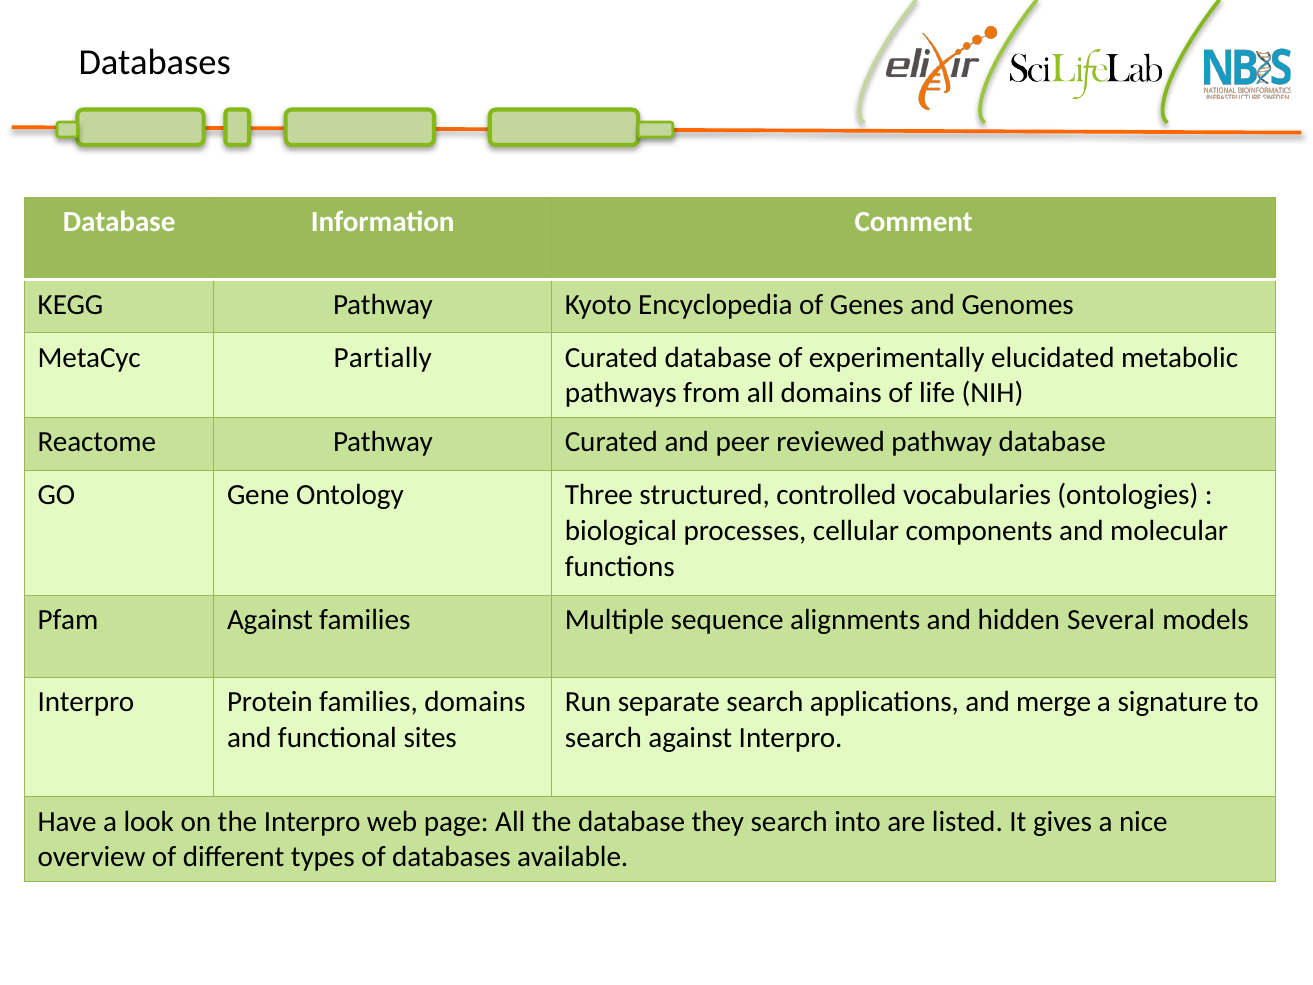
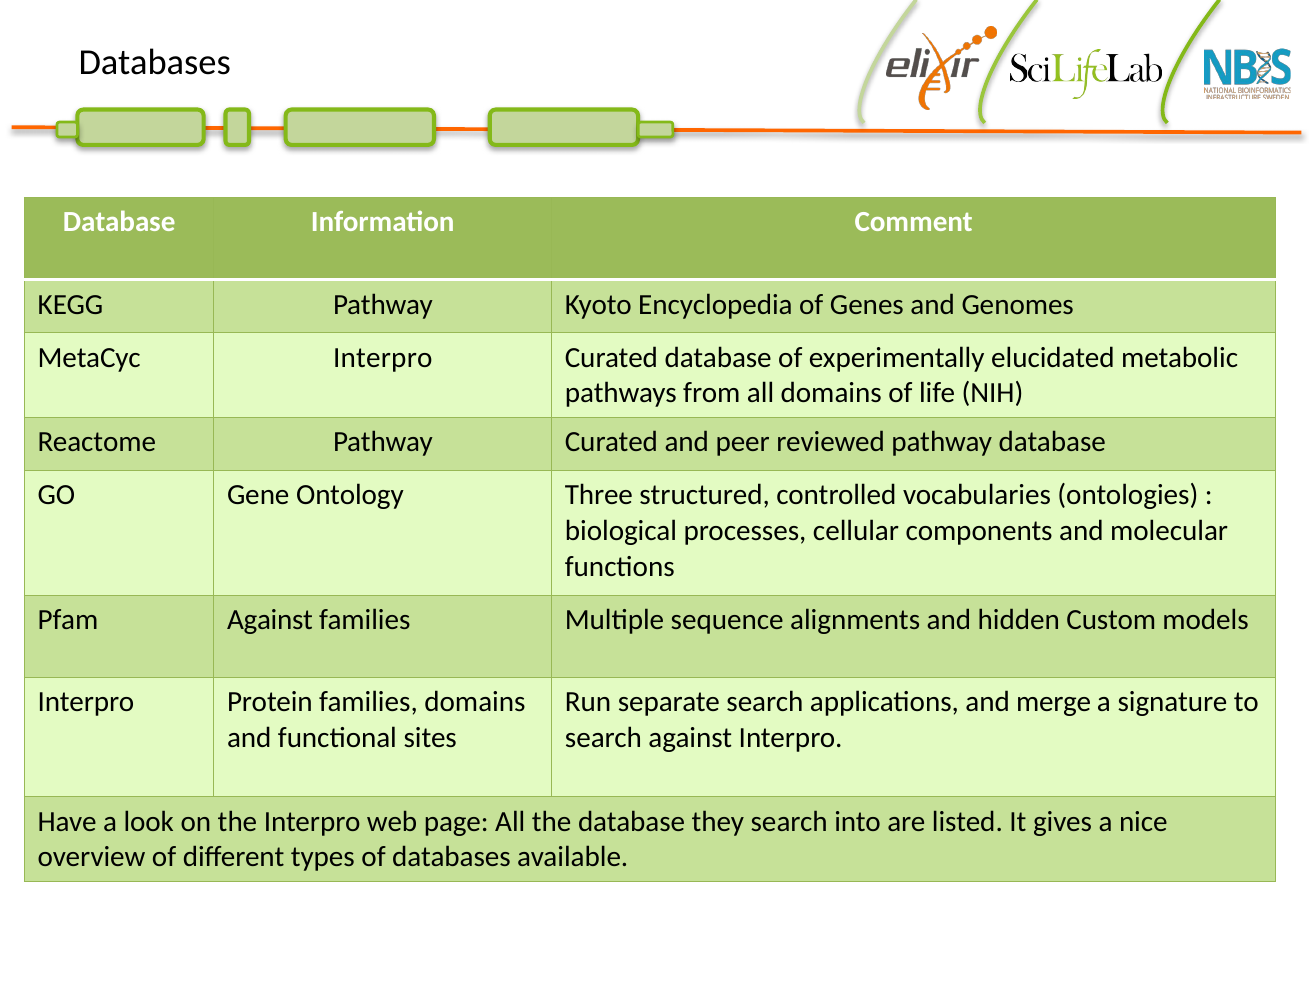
MetaCyc Partially: Partially -> Interpro
Several: Several -> Custom
